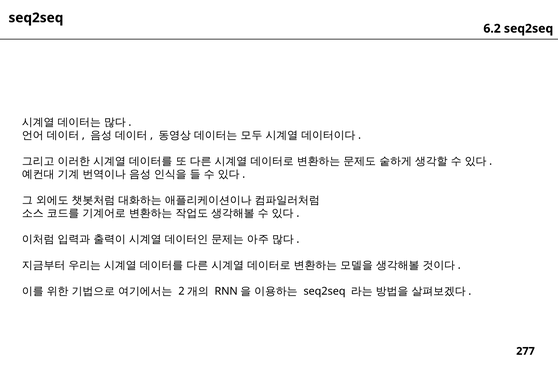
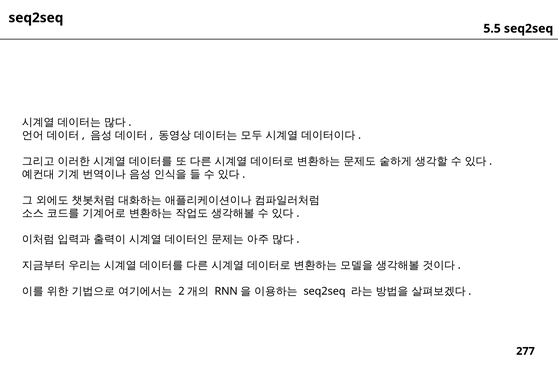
6.2: 6.2 -> 5.5
